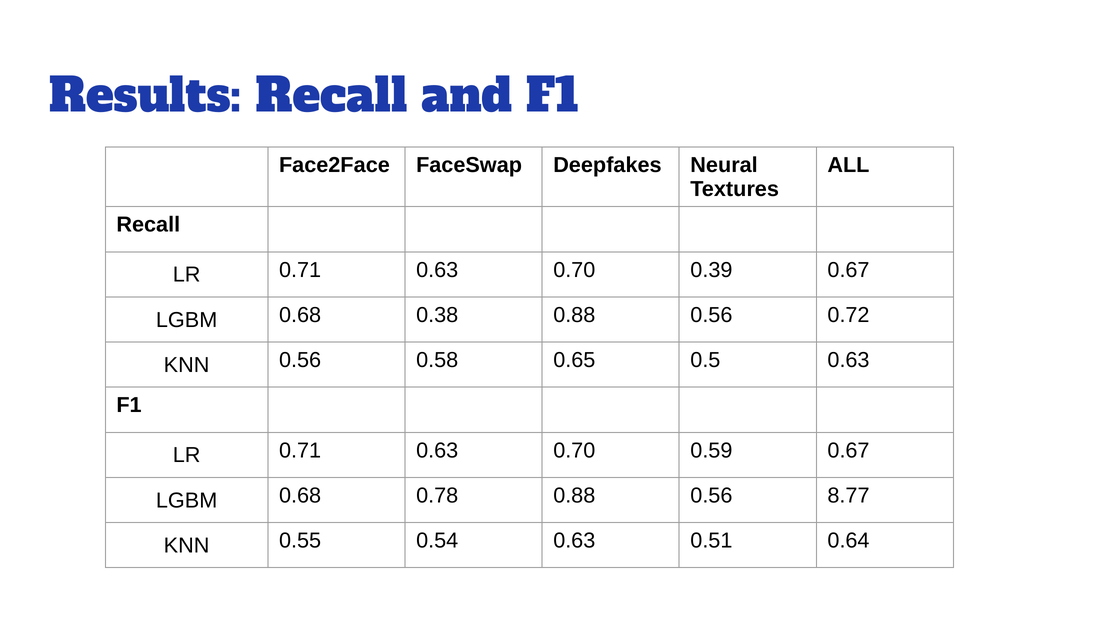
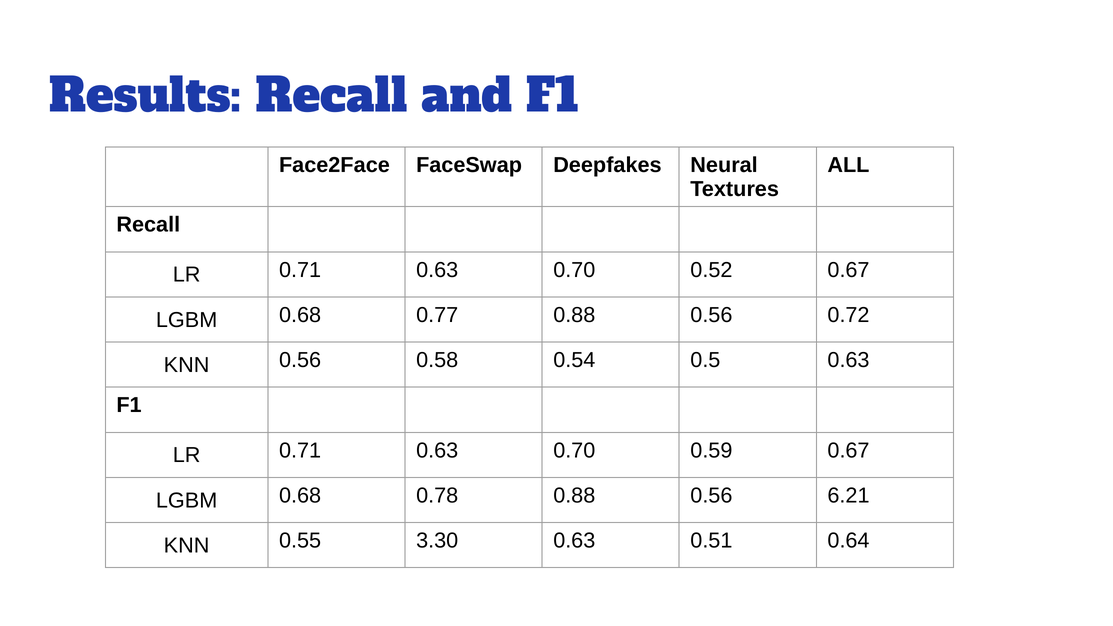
0.39: 0.39 -> 0.52
0.38: 0.38 -> 0.77
0.65: 0.65 -> 0.54
8.77: 8.77 -> 6.21
0.54: 0.54 -> 3.30
